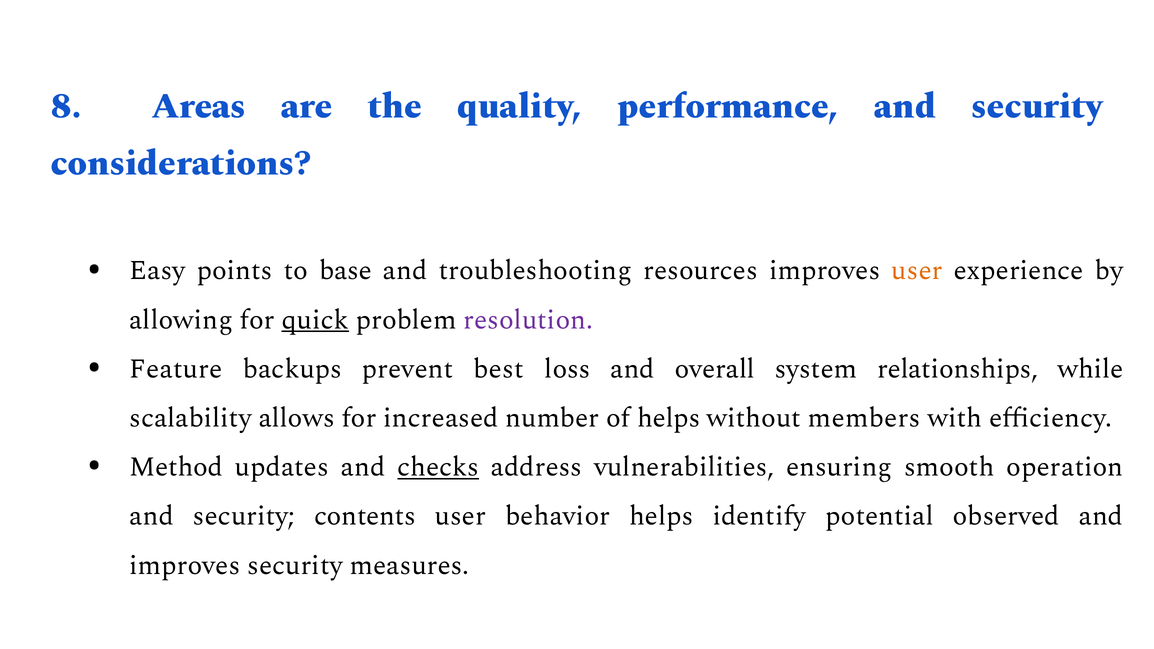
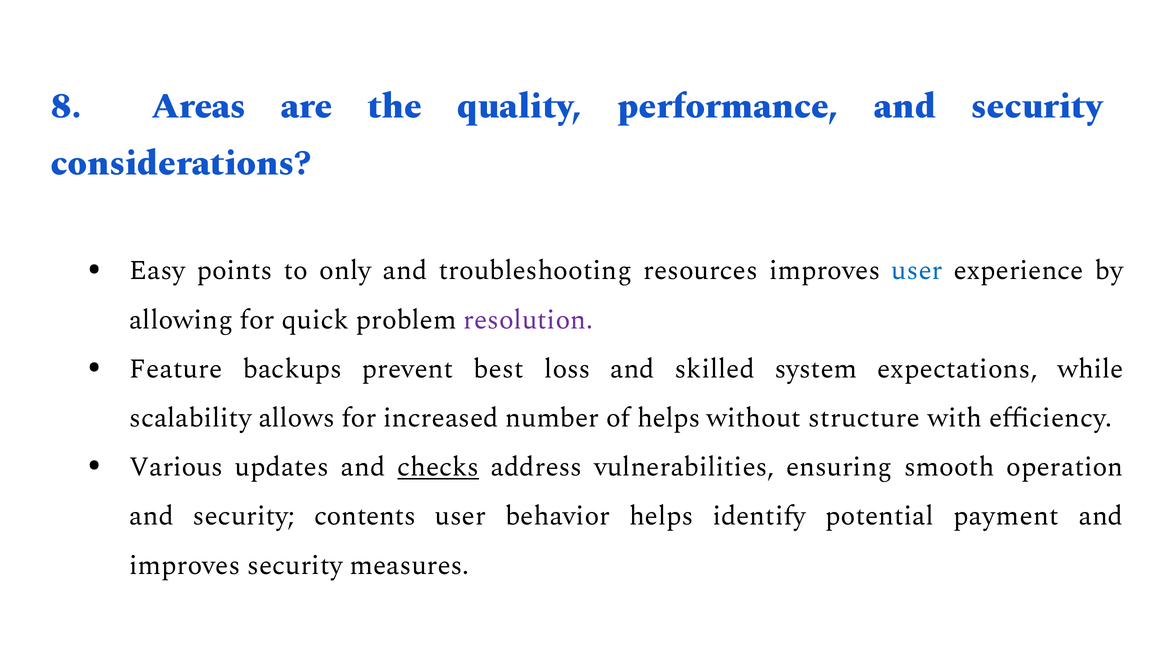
base: base -> only
user at (917, 271) colour: orange -> blue
quick underline: present -> none
overall: overall -> skilled
relationships: relationships -> expectations
members: members -> structure
Method: Method -> Various
observed: observed -> payment
